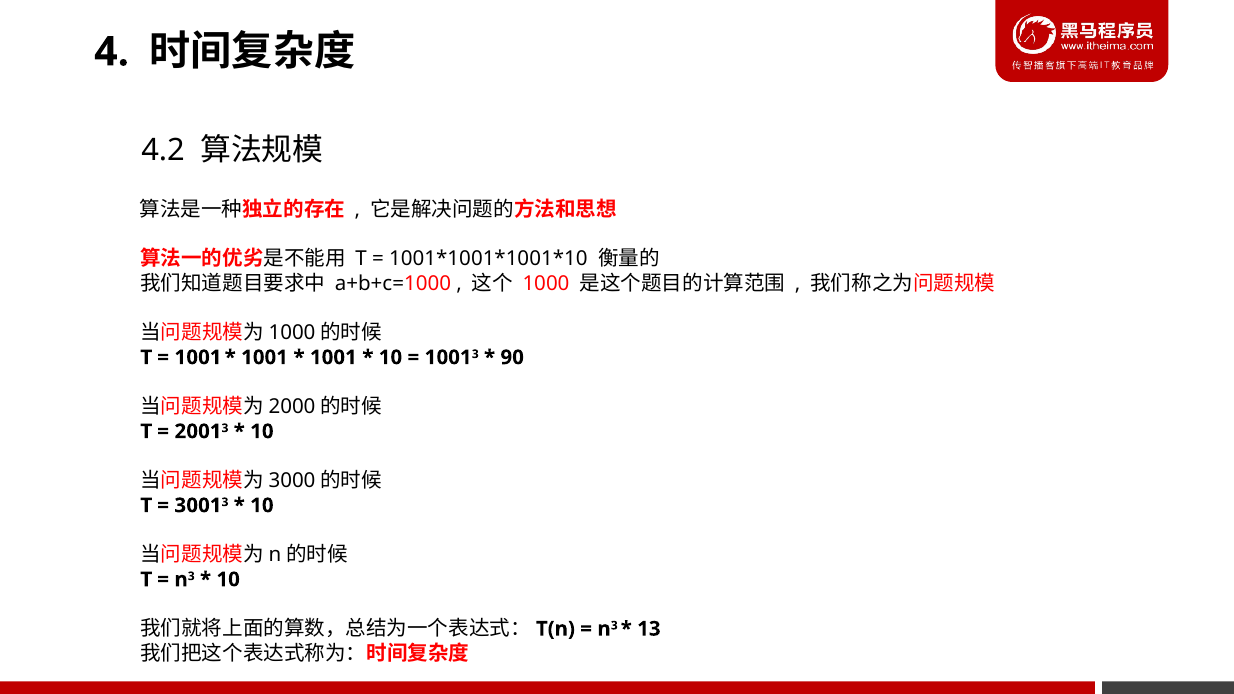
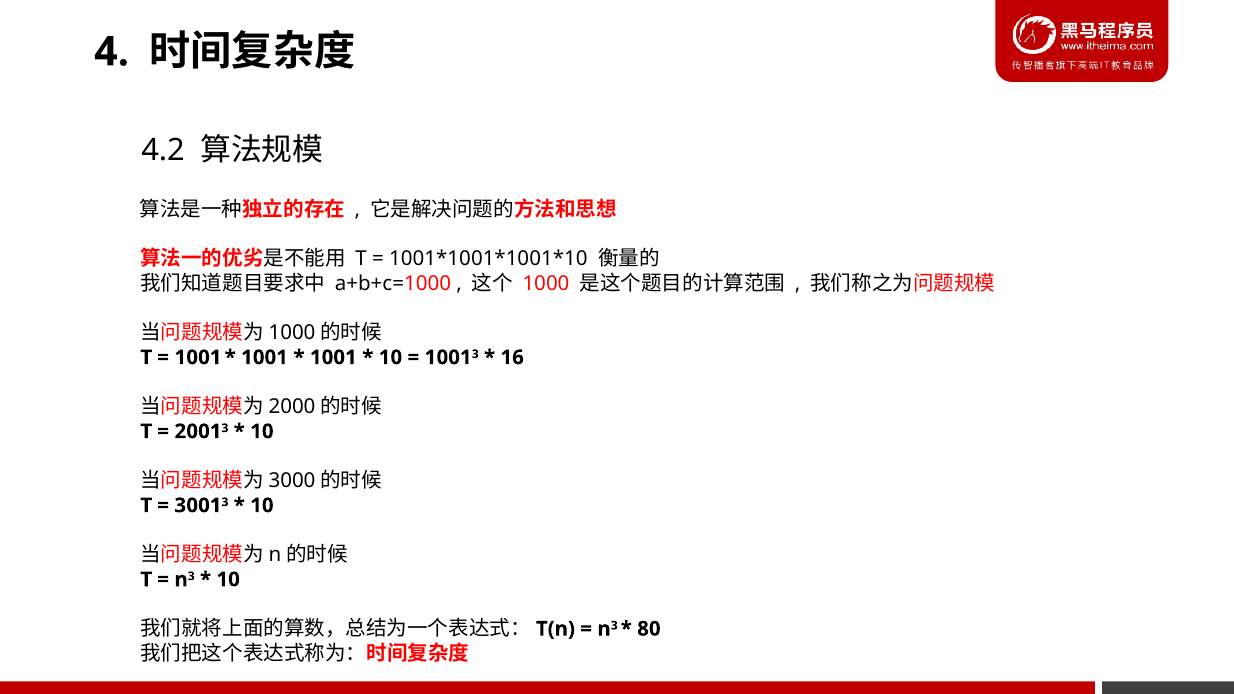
90: 90 -> 16
13: 13 -> 80
